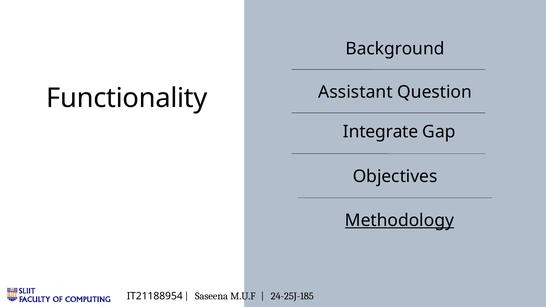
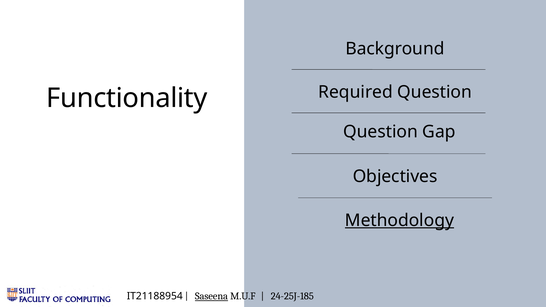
Assistant: Assistant -> Required
Integrate at (381, 132): Integrate -> Question
Saseena underline: none -> present
